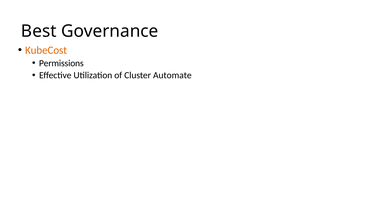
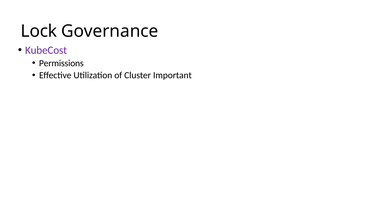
Best: Best -> Lock
KubeCost colour: orange -> purple
Automate: Automate -> Important
